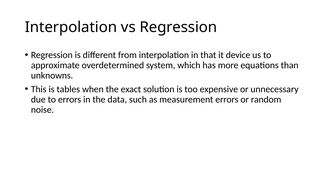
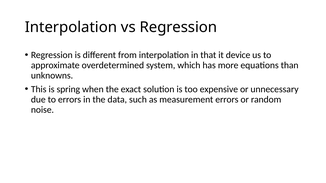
tables: tables -> spring
